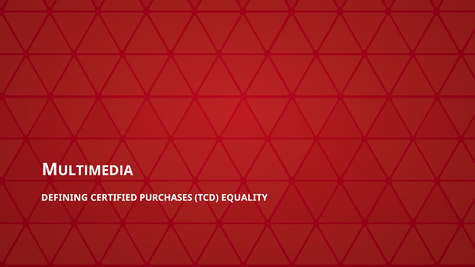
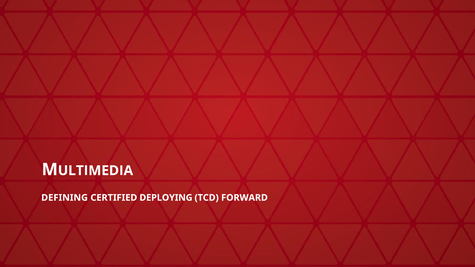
PURCHASES: PURCHASES -> DEPLOYING
EQUALITY: EQUALITY -> FORWARD
